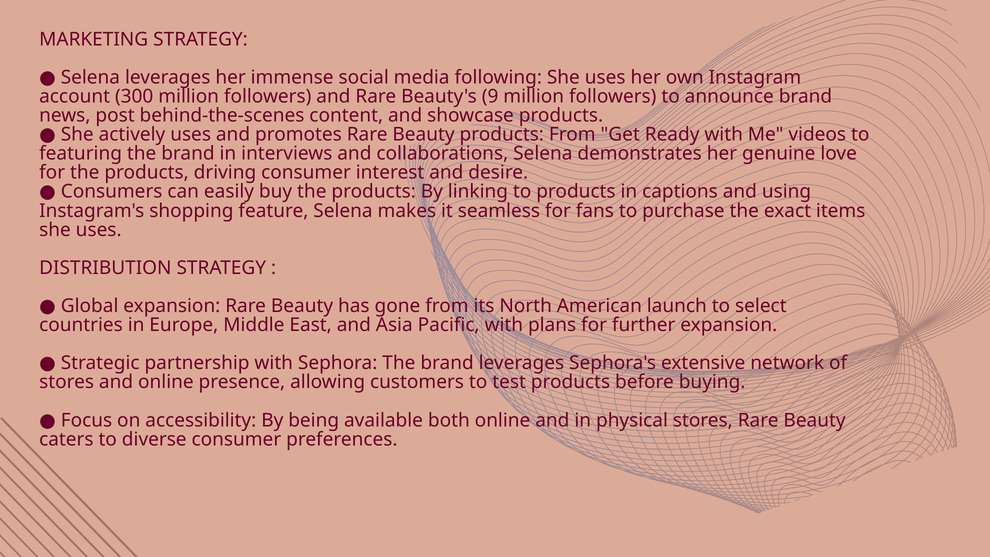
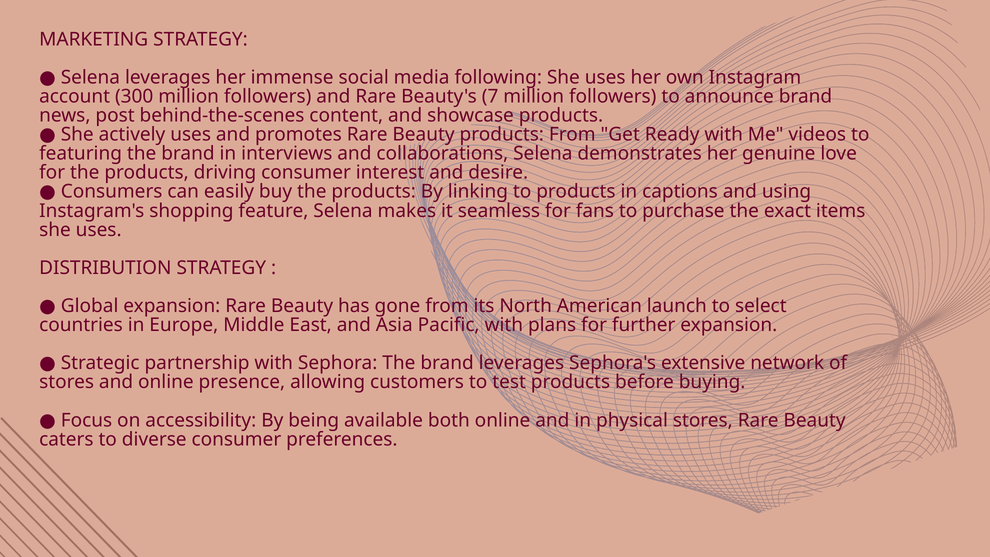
9: 9 -> 7
